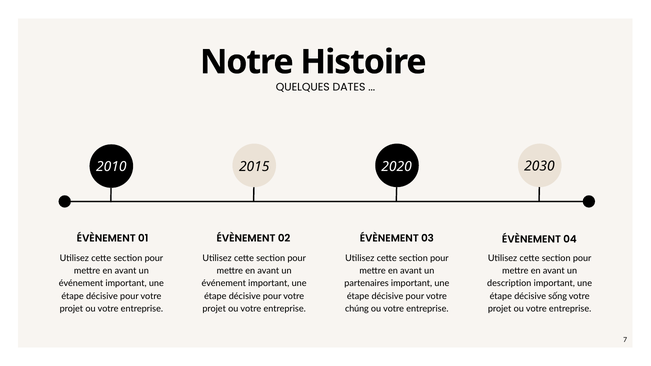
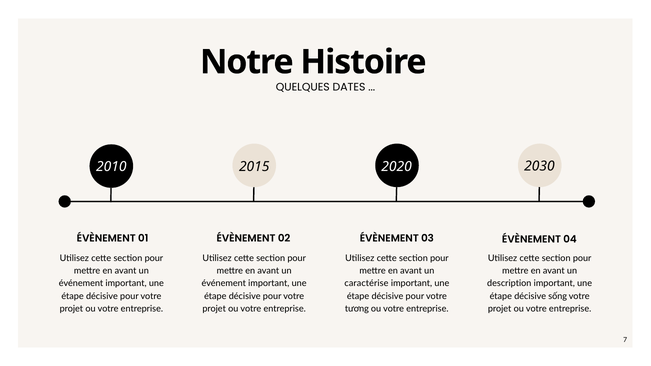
partenaires: partenaires -> caractérise
chúng: chúng -> tương
